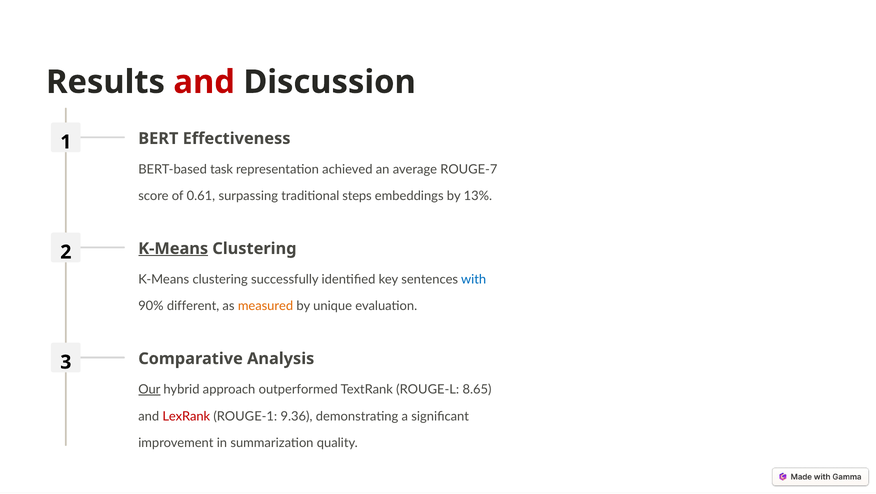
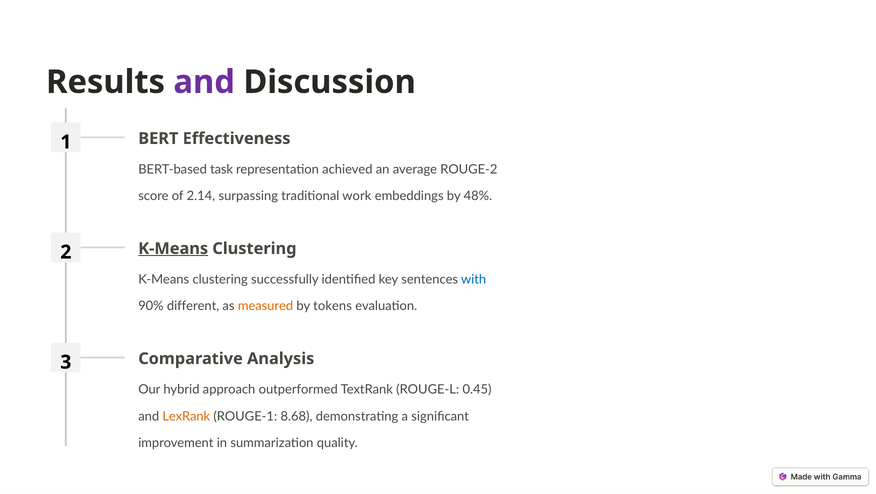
and at (204, 82) colour: red -> purple
ROUGE-7: ROUGE-7 -> ROUGE-2
0.61: 0.61 -> 2.14
steps: steps -> work
13%: 13% -> 48%
unique: unique -> tokens
Our underline: present -> none
8.65: 8.65 -> 0.45
LexRank colour: red -> orange
9.36: 9.36 -> 8.68
